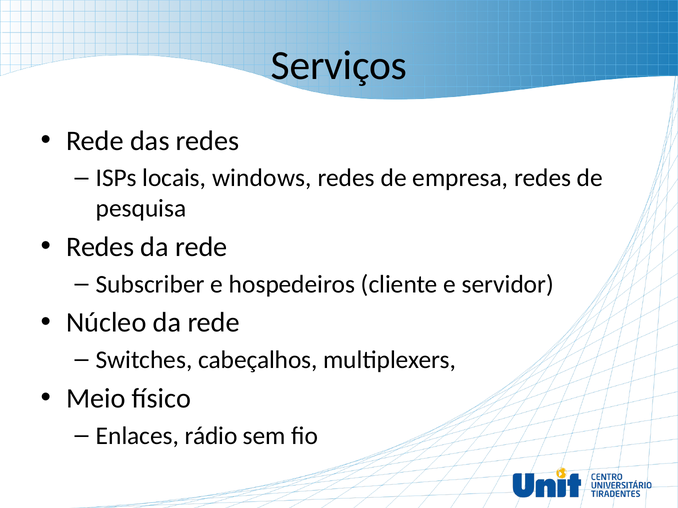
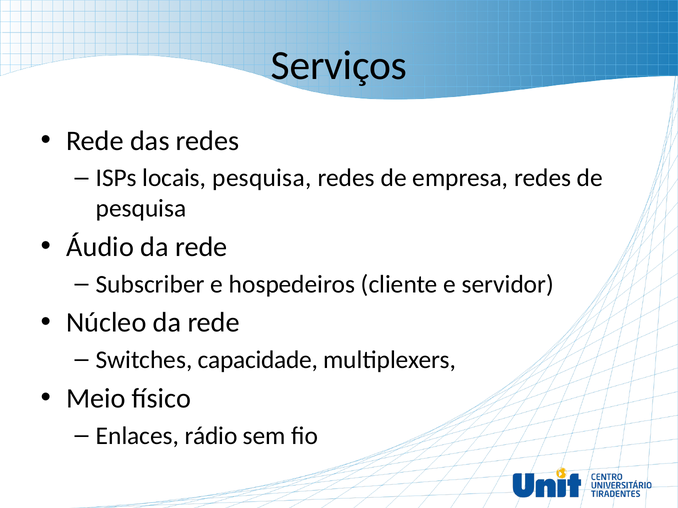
locais windows: windows -> pesquisa
Redes at (100, 247): Redes -> Áudio
cabeçalhos: cabeçalhos -> capacidade
